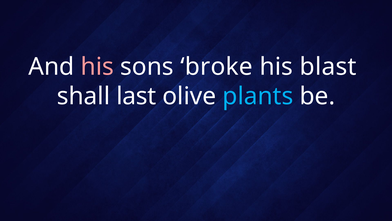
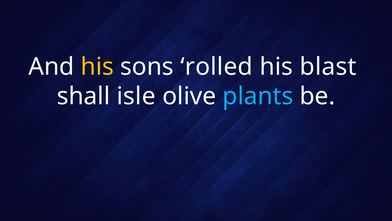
his at (97, 67) colour: pink -> yellow
broke: broke -> rolled
last: last -> isle
